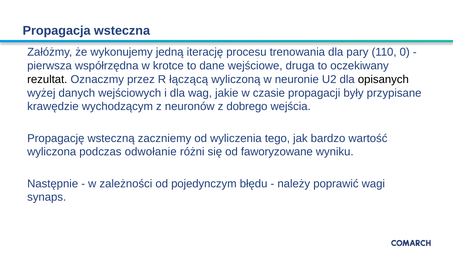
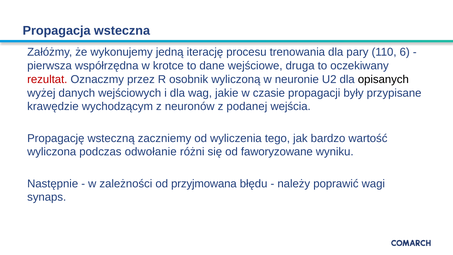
0: 0 -> 6
rezultat colour: black -> red
łączącą: łączącą -> osobnik
dobrego: dobrego -> podanej
pojedynczym: pojedynczym -> przyjmowana
